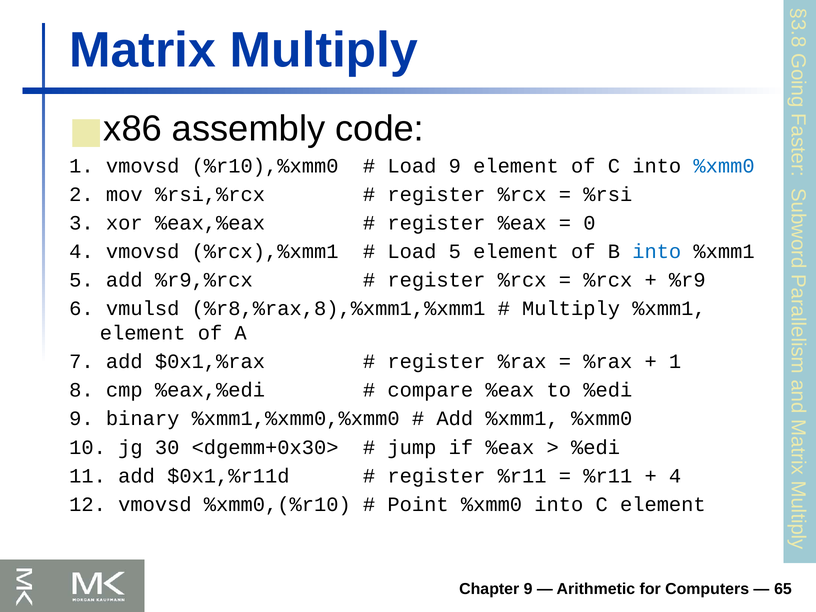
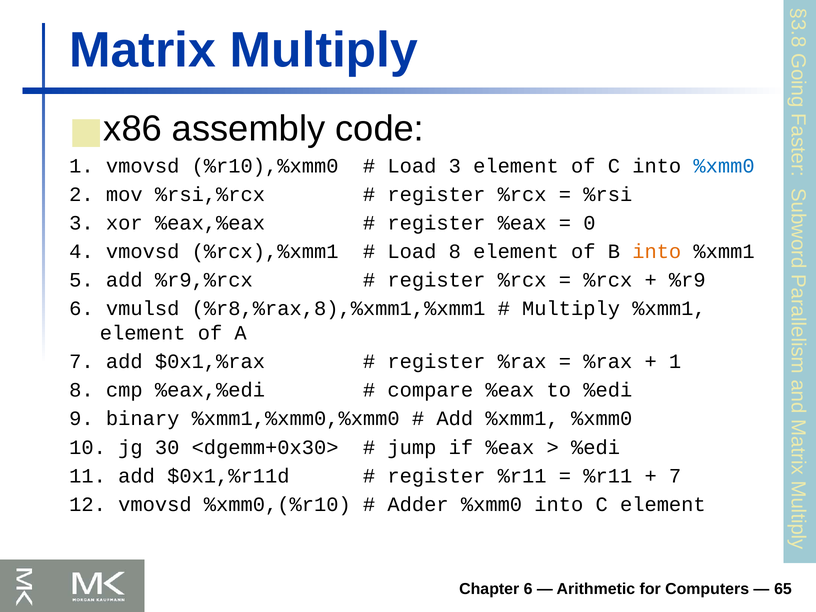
Load 9: 9 -> 3
Load 5: 5 -> 8
into at (657, 251) colour: blue -> orange
4 at (675, 476): 4 -> 7
Point: Point -> Adder
Chapter 9: 9 -> 6
